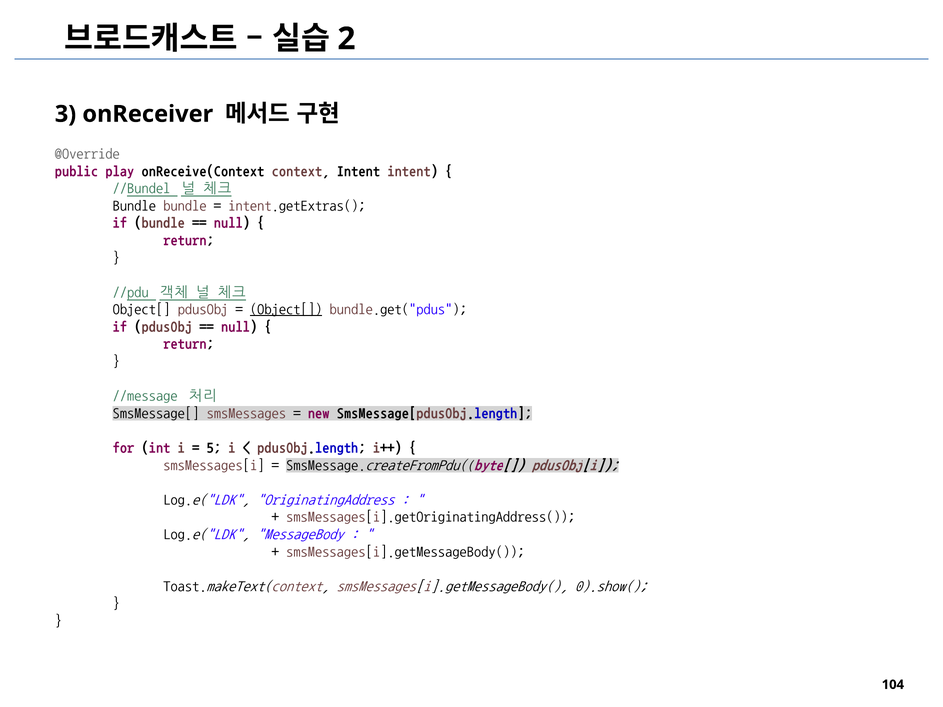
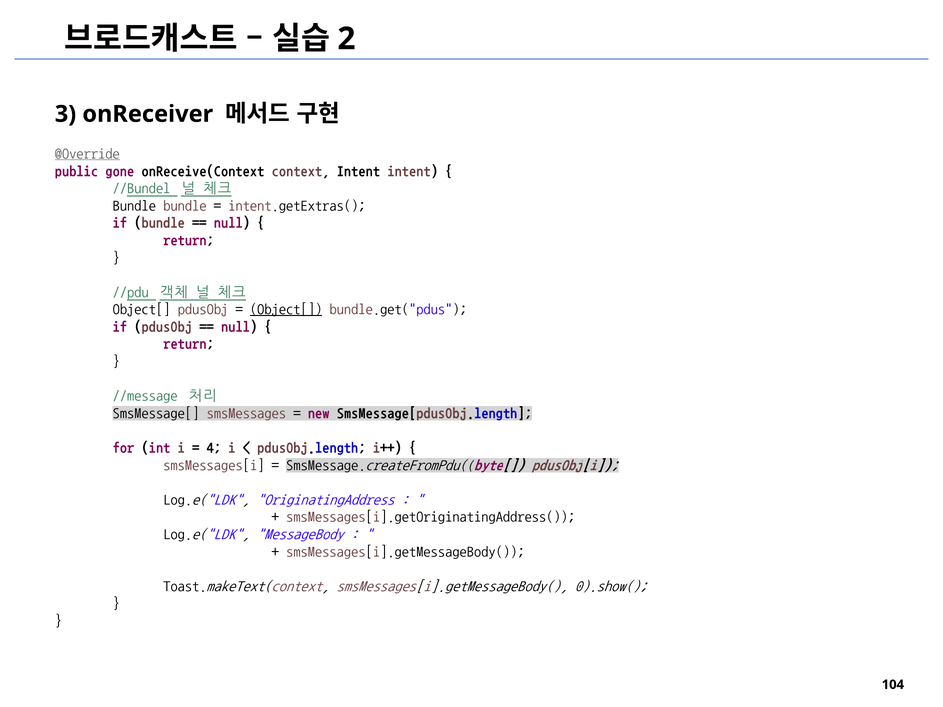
@Override underline: none -> present
play: play -> gone
5: 5 -> 4
